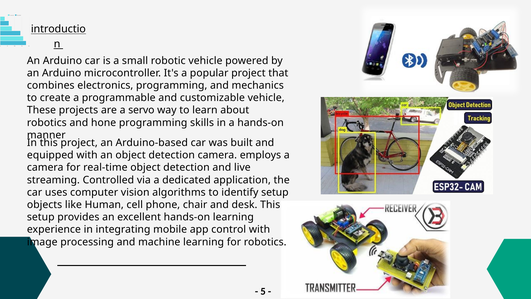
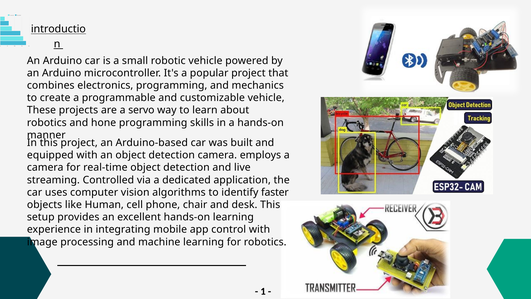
identify setup: setup -> faster
5: 5 -> 1
